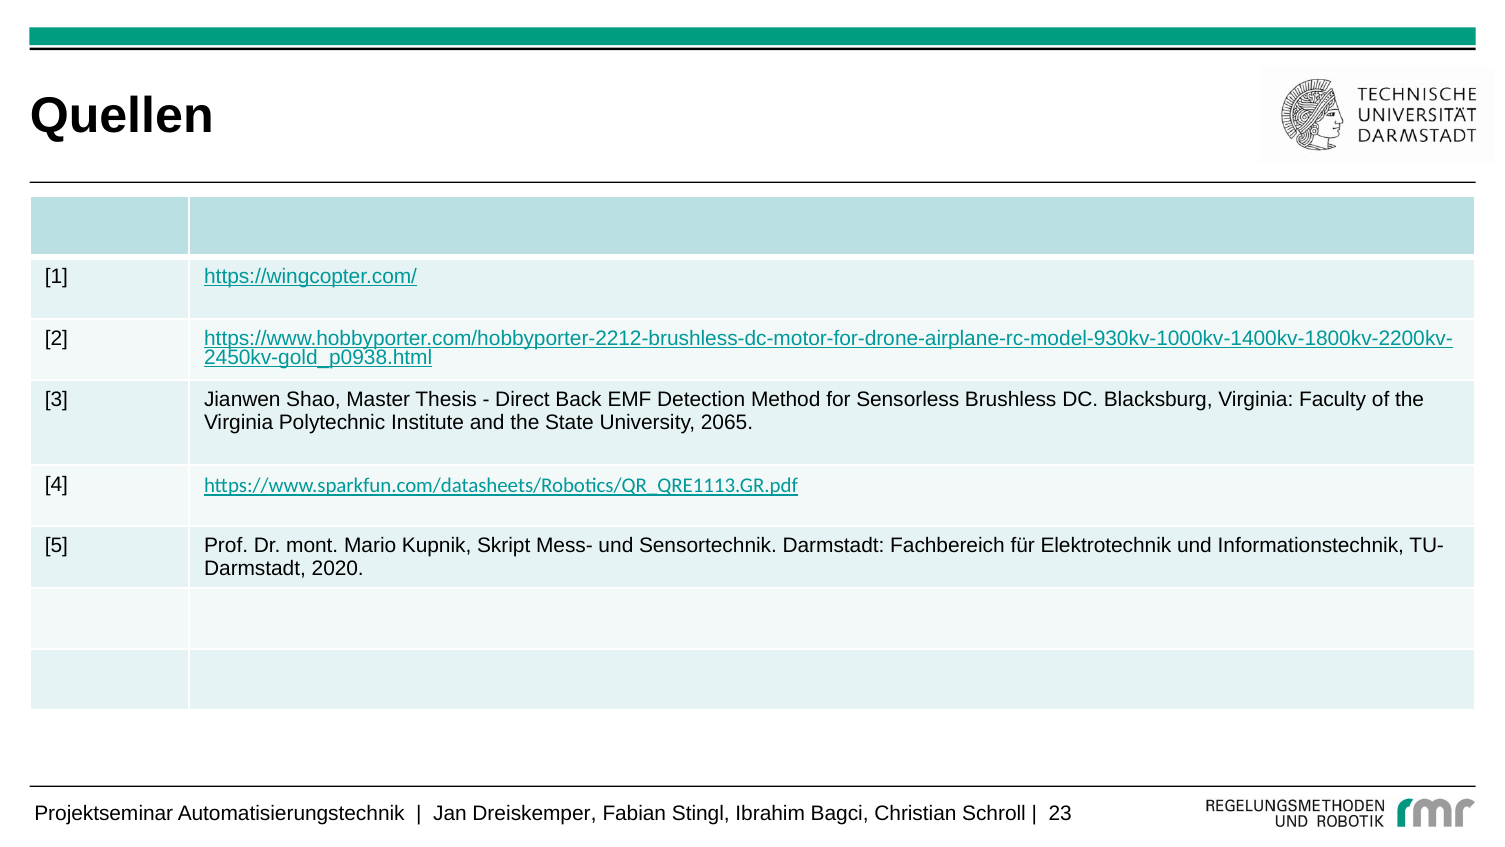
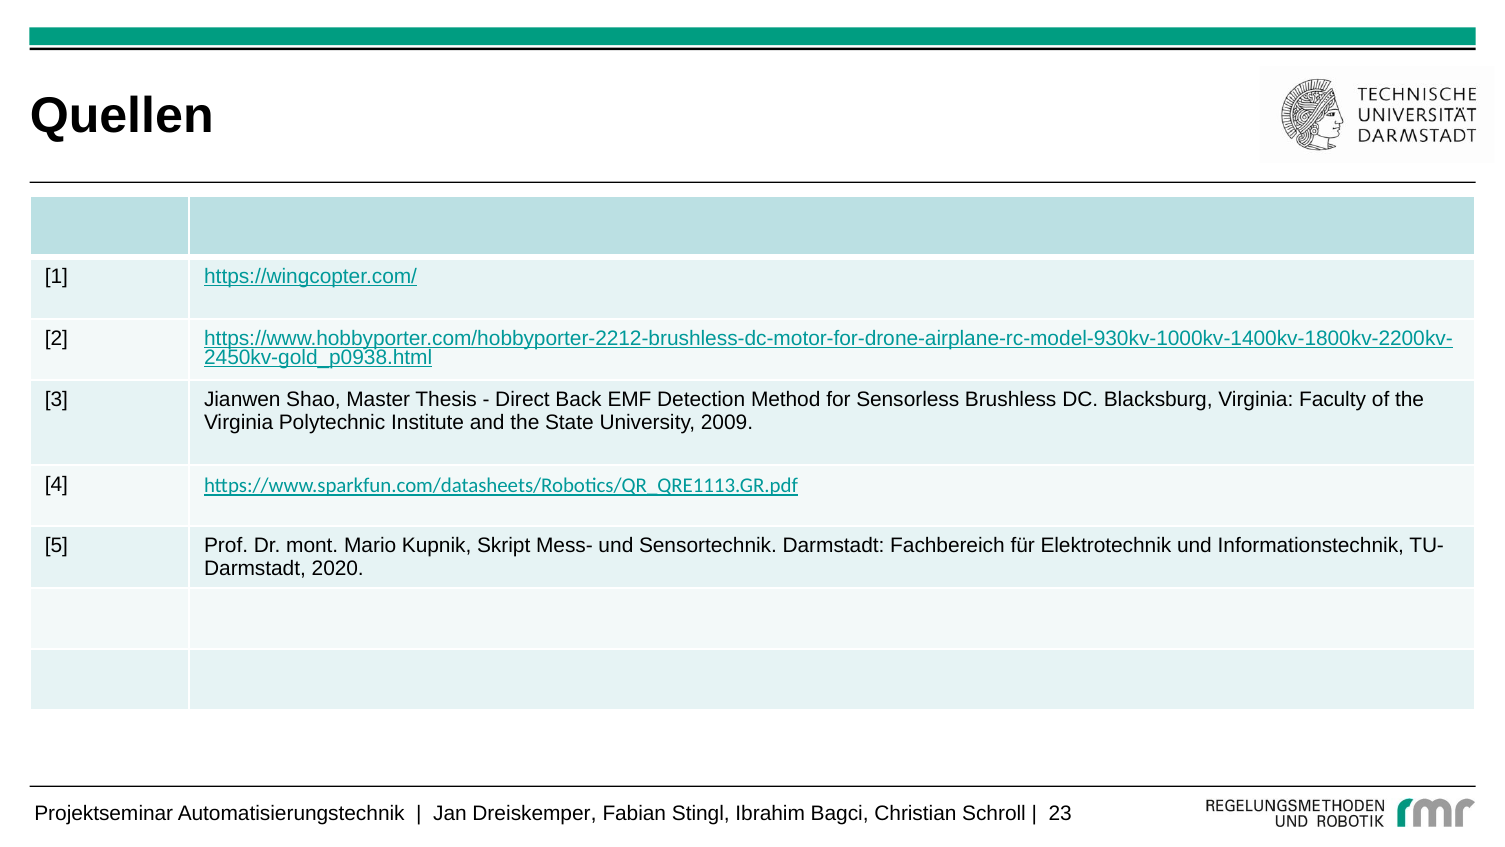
2065: 2065 -> 2009
